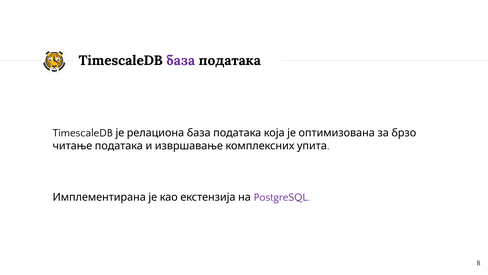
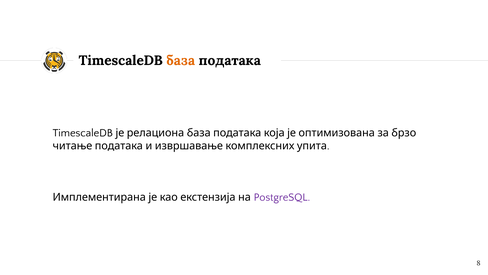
база colour: purple -> orange
